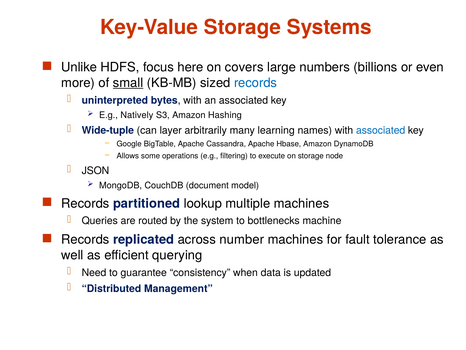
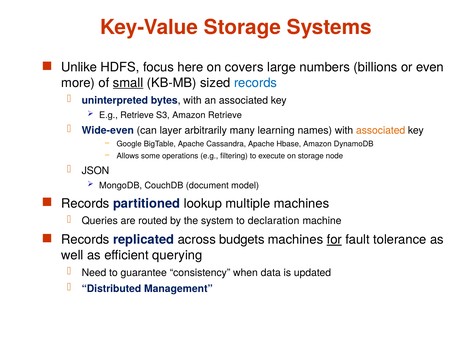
E.g Natively: Natively -> Retrieve
Amazon Hashing: Hashing -> Retrieve
Wide-tuple: Wide-tuple -> Wide-even
associated at (381, 130) colour: blue -> orange
bottlenecks: bottlenecks -> declaration
number: number -> budgets
for underline: none -> present
